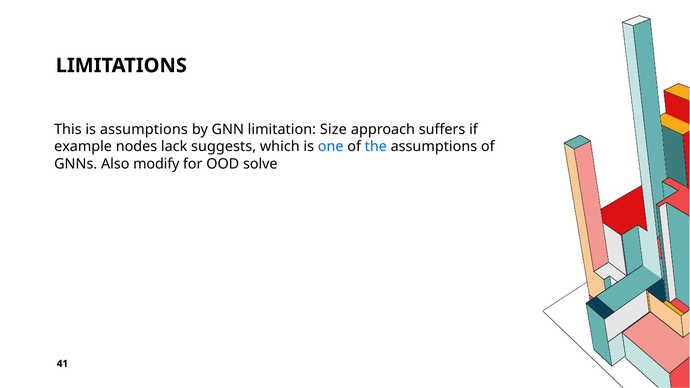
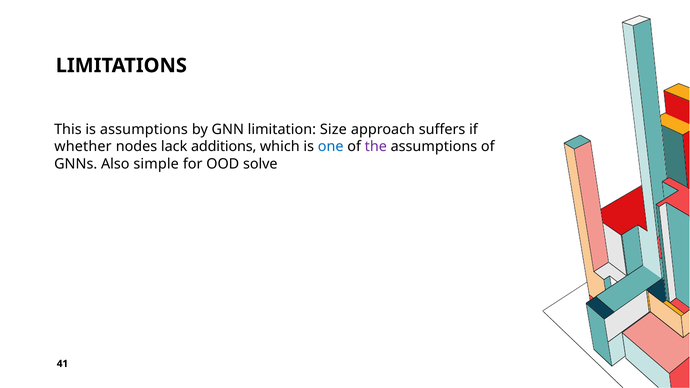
example: example -> whether
suggests: suggests -> additions
the colour: blue -> purple
modify: modify -> simple
